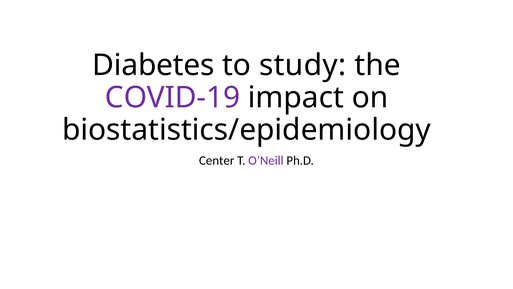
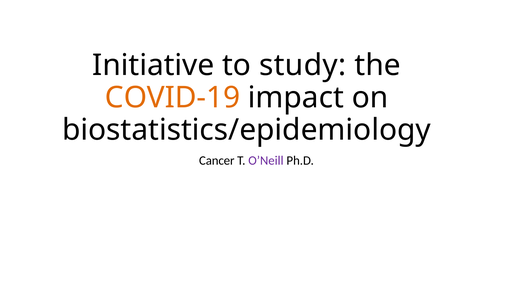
Diabetes: Diabetes -> Initiative
COVID-19 colour: purple -> orange
Center: Center -> Cancer
